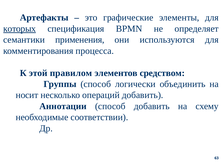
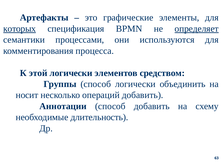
определяет underline: none -> present
применения: применения -> процессами
этой правилом: правилом -> логически
соответствии: соответствии -> длительность
